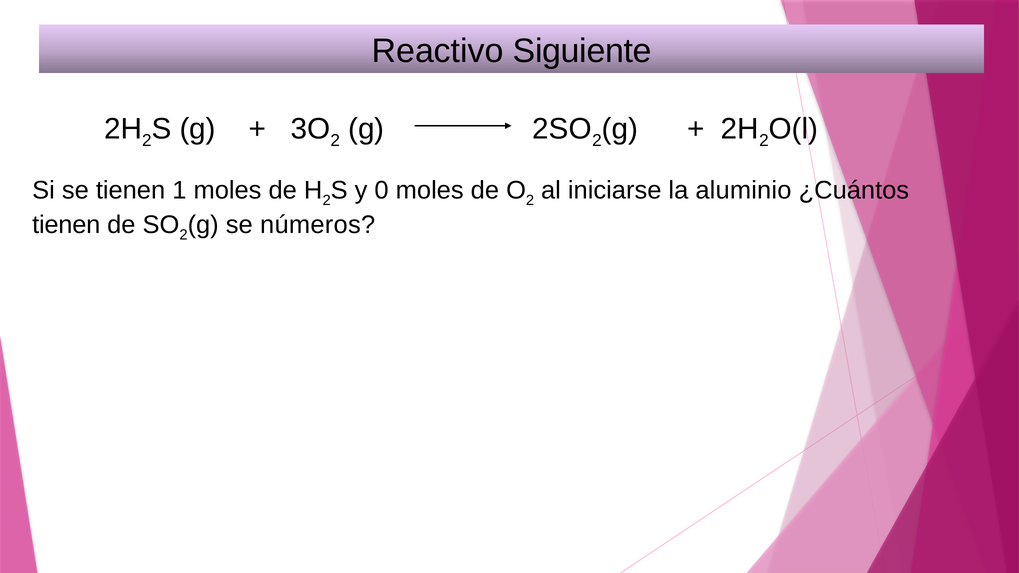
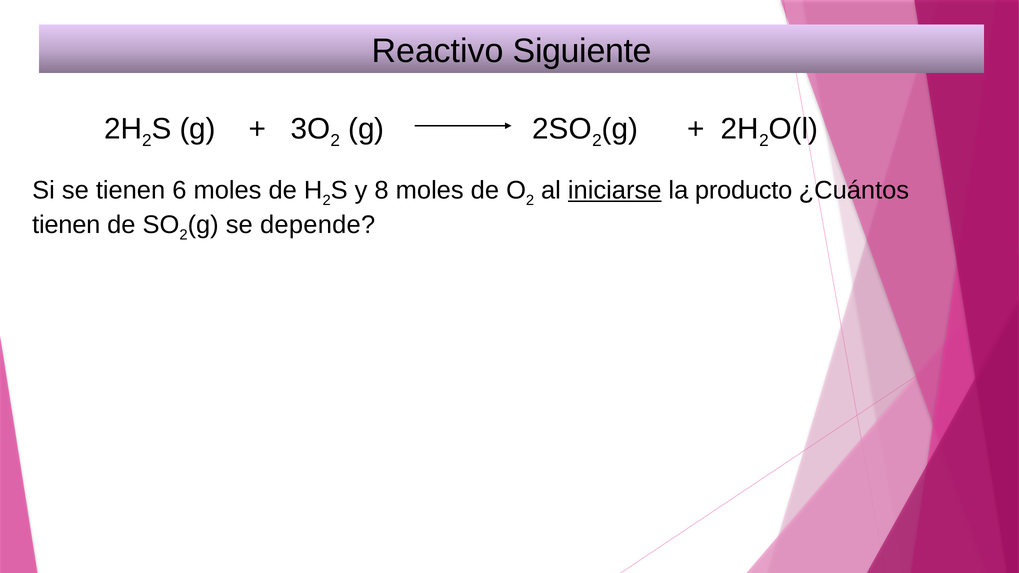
1: 1 -> 6
0: 0 -> 8
iniciarse underline: none -> present
aluminio: aluminio -> producto
números: números -> depende
